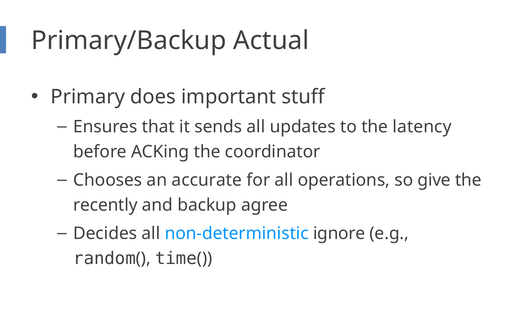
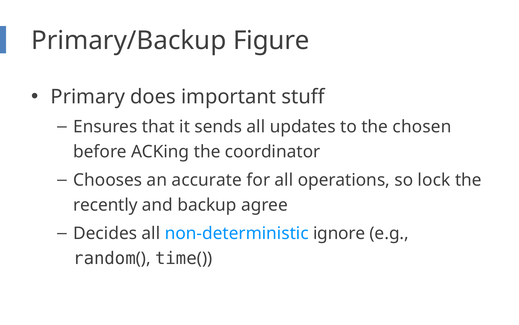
Actual: Actual -> Figure
latency: latency -> chosen
give: give -> lock
